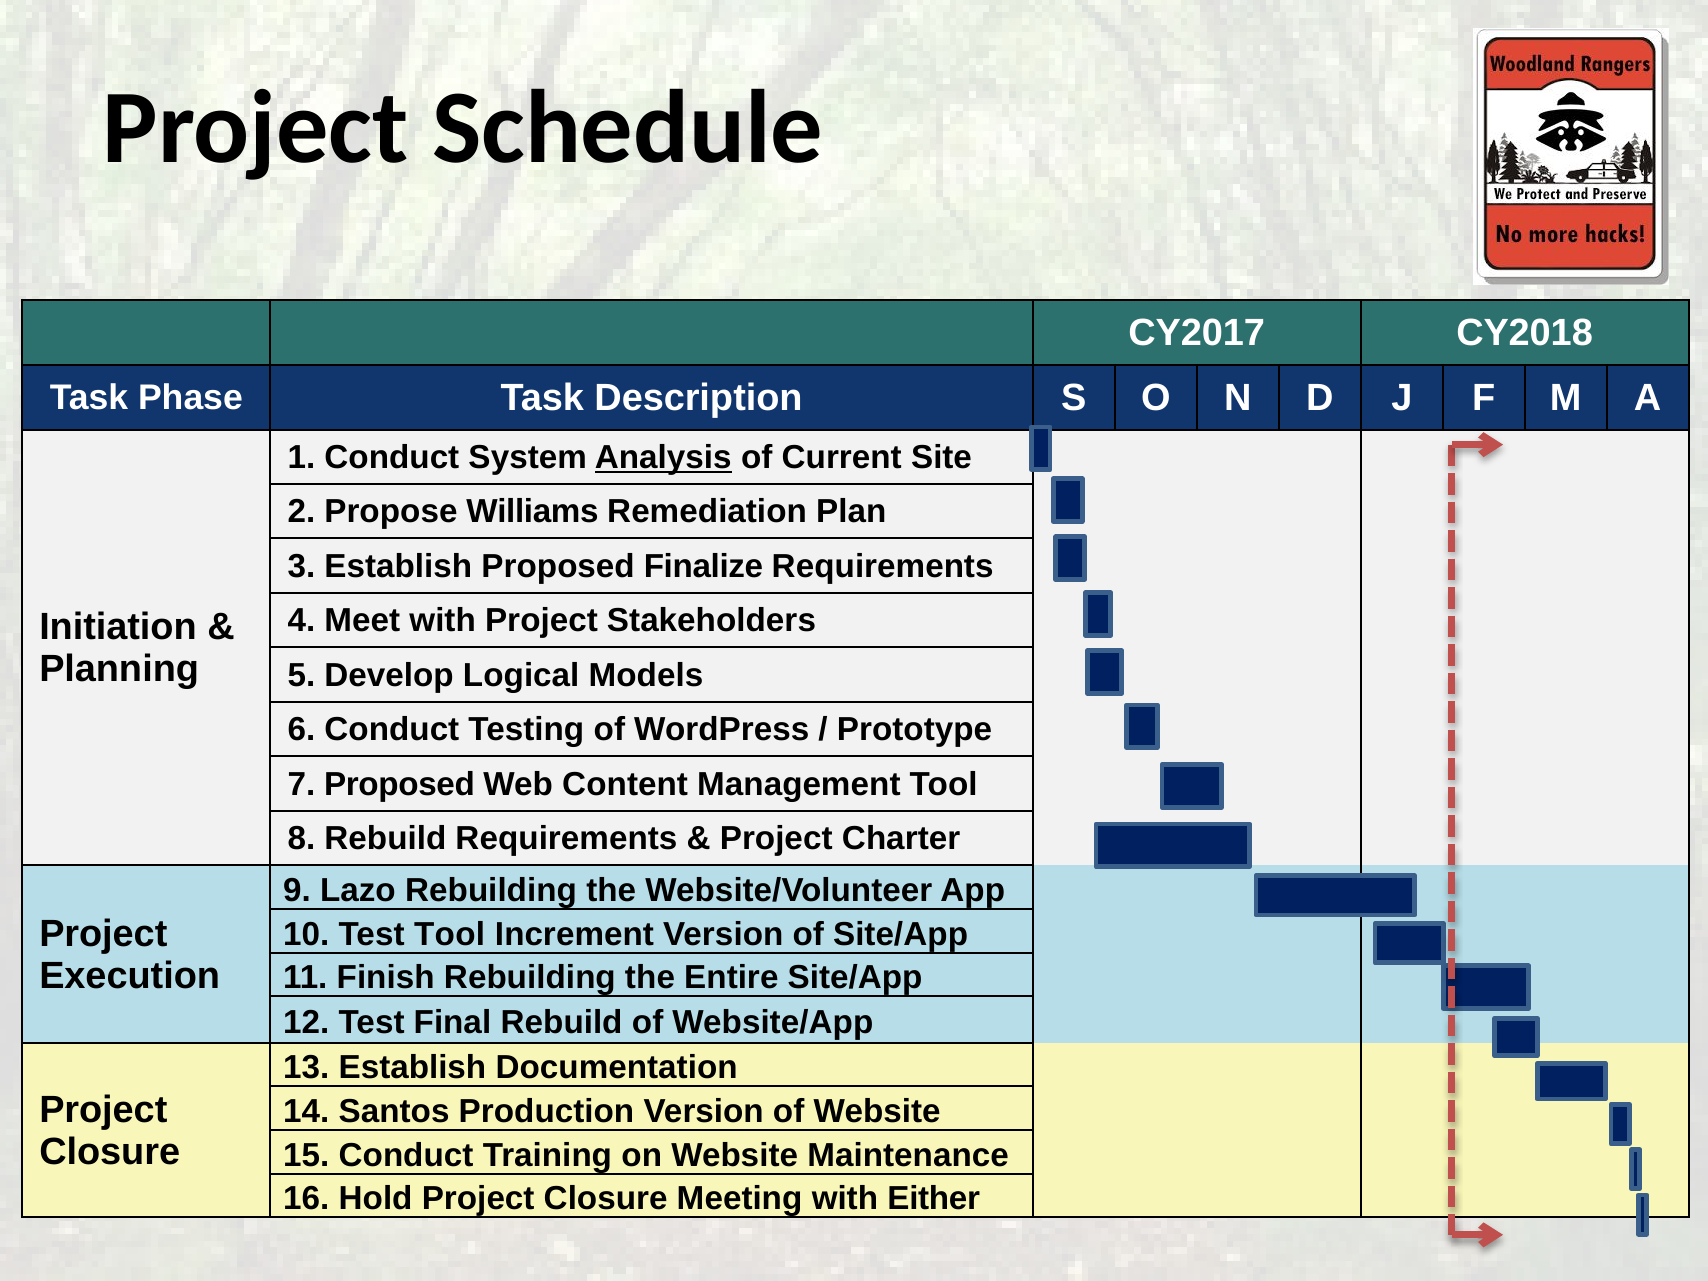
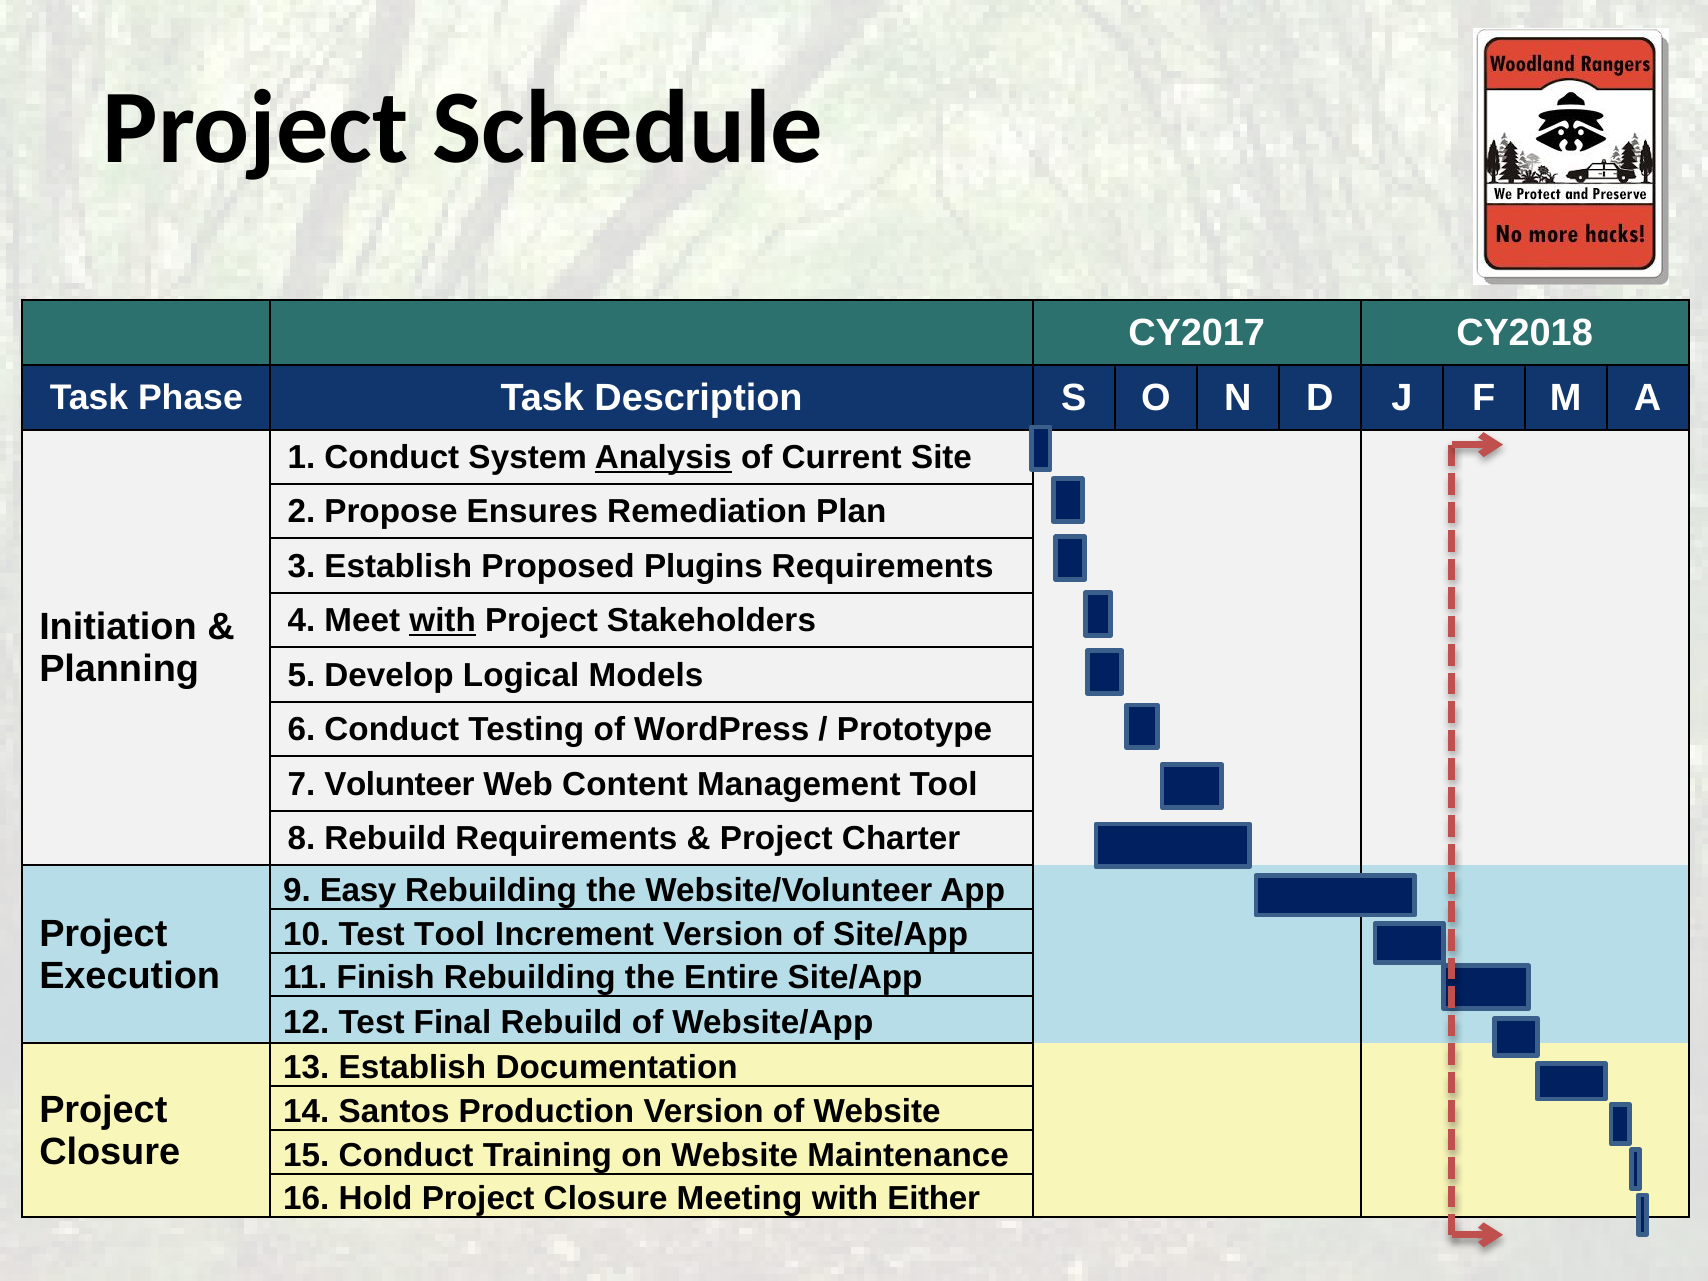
Williams: Williams -> Ensures
Finalize: Finalize -> Plugins
with at (443, 621) underline: none -> present
7 Proposed: Proposed -> Volunteer
Lazo: Lazo -> Easy
